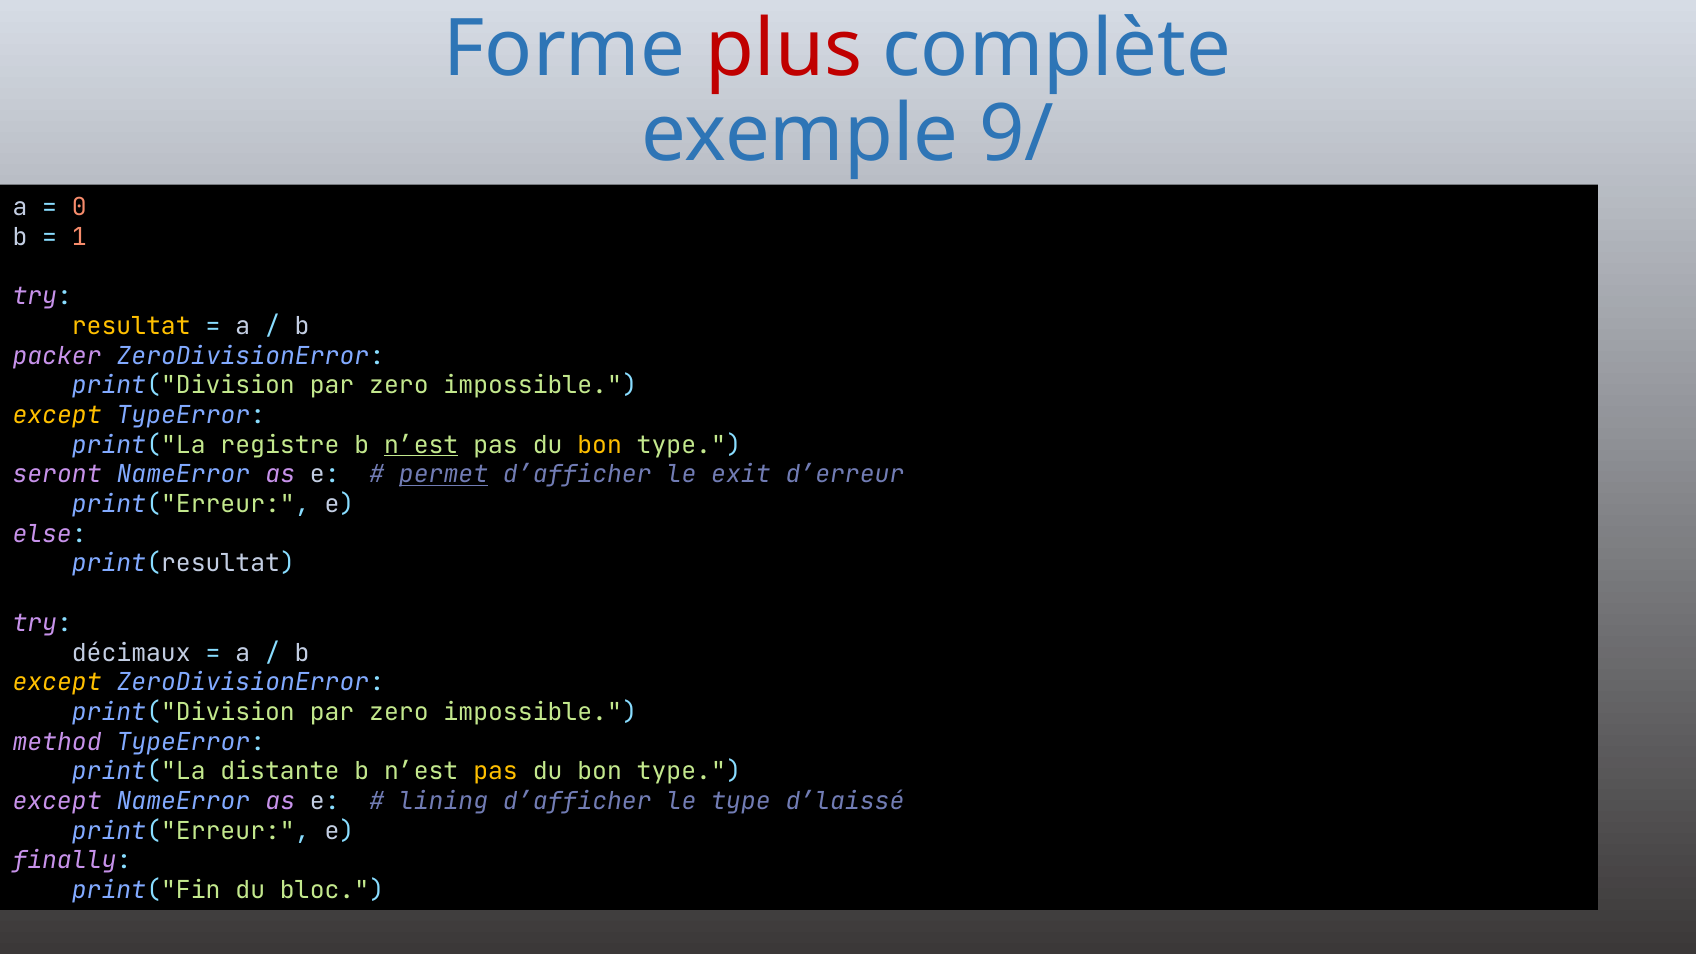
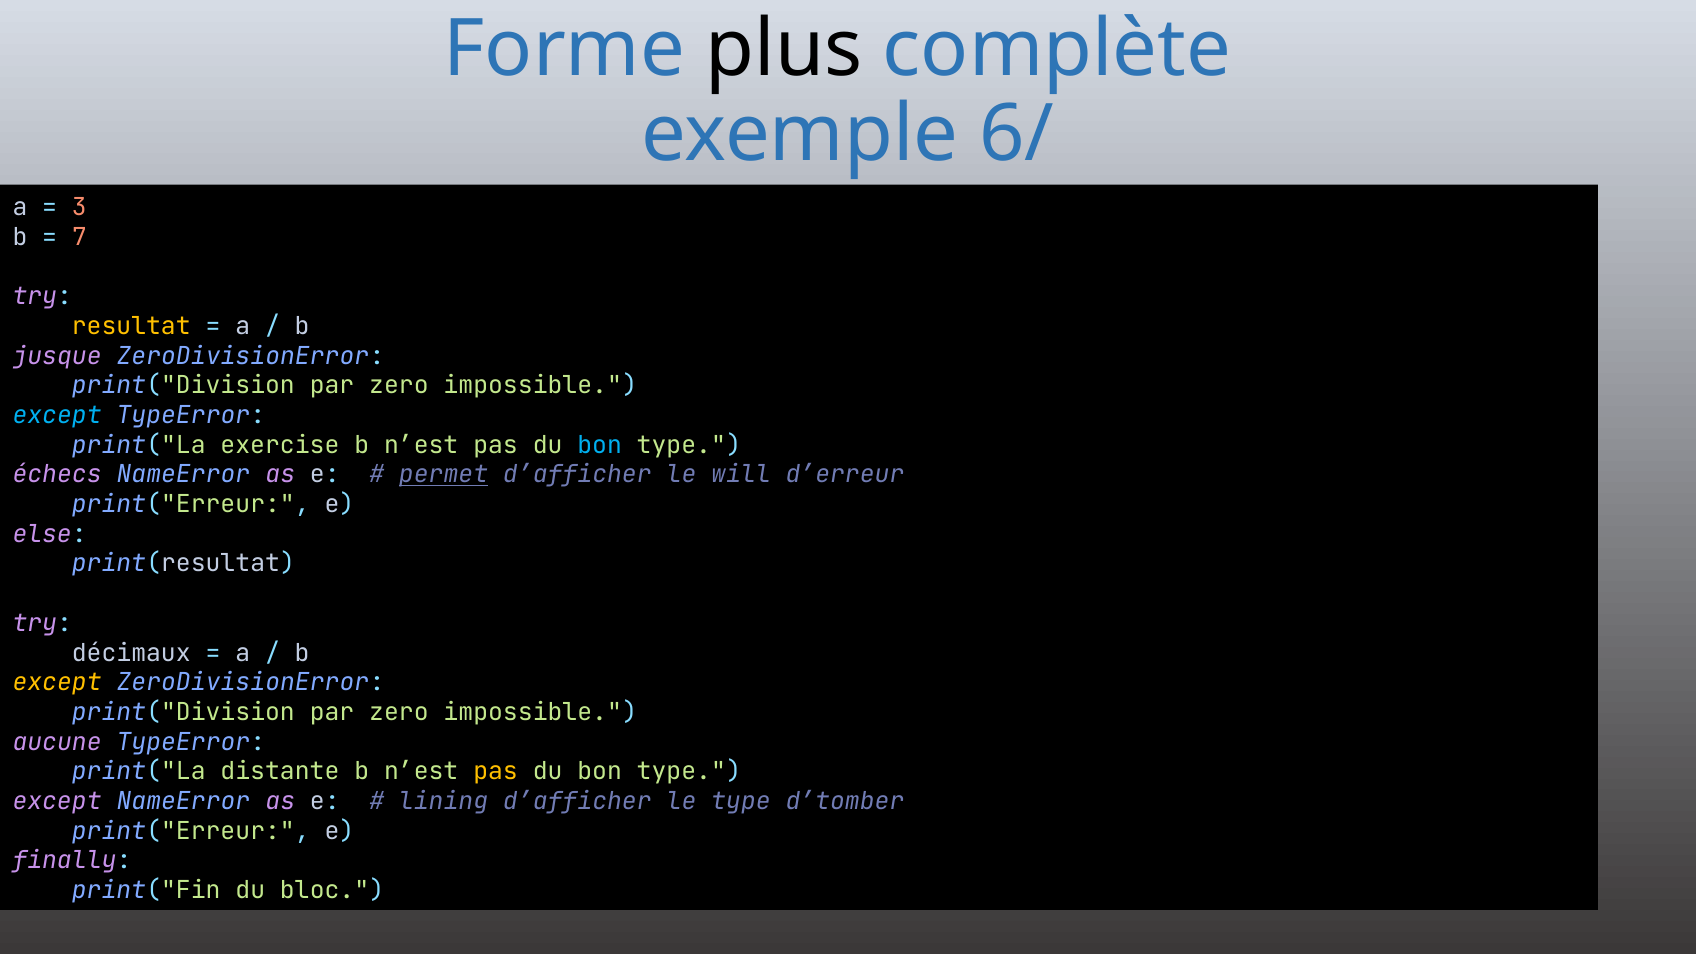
plus colour: red -> black
9/: 9/ -> 6/
0: 0 -> 3
1: 1 -> 7
packer: packer -> jusque
except at (57, 415) colour: yellow -> light blue
registre: registre -> exercise
n’est at (421, 445) underline: present -> none
bon at (600, 445) colour: yellow -> light blue
seront: seront -> échecs
exit: exit -> will
method: method -> aucune
d’laissé: d’laissé -> d’tomber
